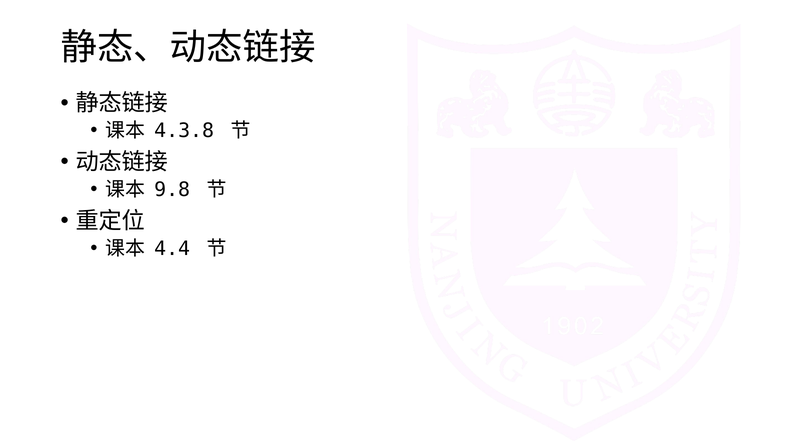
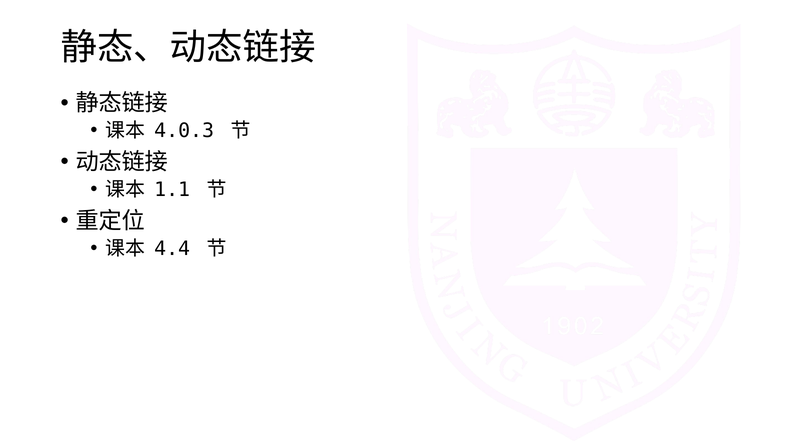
4.3.8: 4.3.8 -> 4.0.3
9.8: 9.8 -> 1.1
